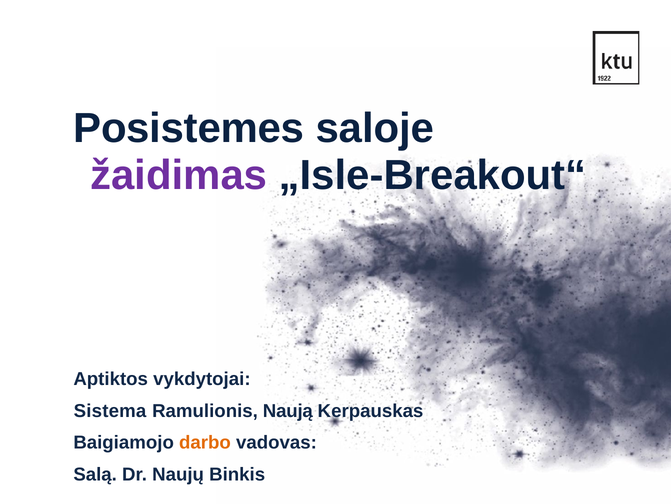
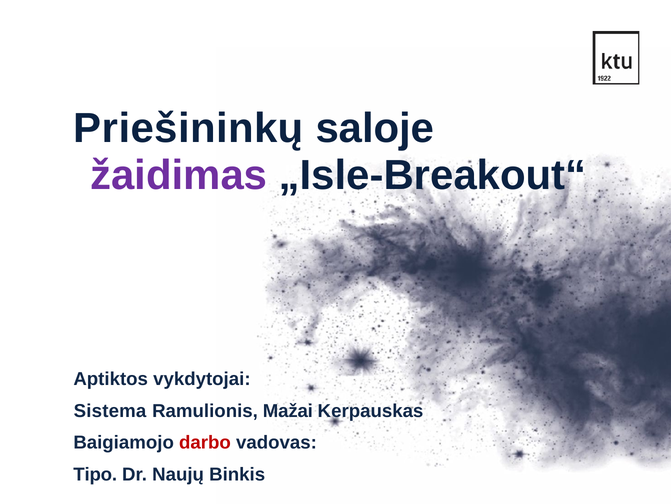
Posistemes: Posistemes -> Priešininkų
Naują: Naują -> Mažai
darbo colour: orange -> red
Salą: Salą -> Tipo
